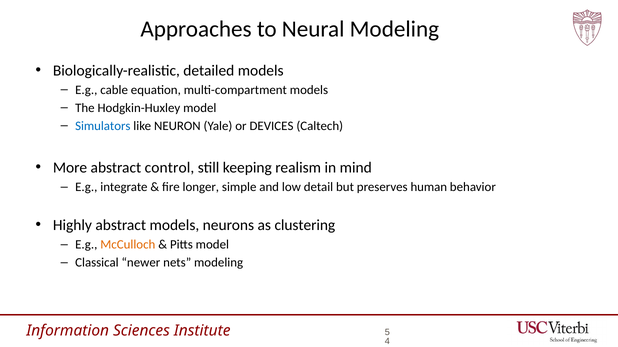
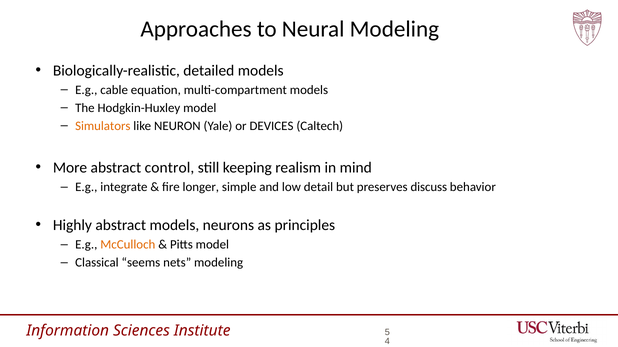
Simulators colour: blue -> orange
human: human -> discuss
clustering: clustering -> principles
newer: newer -> seems
